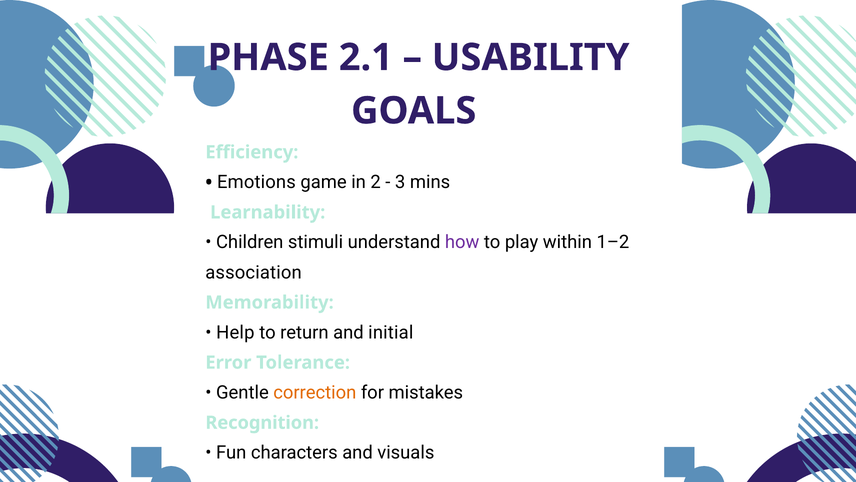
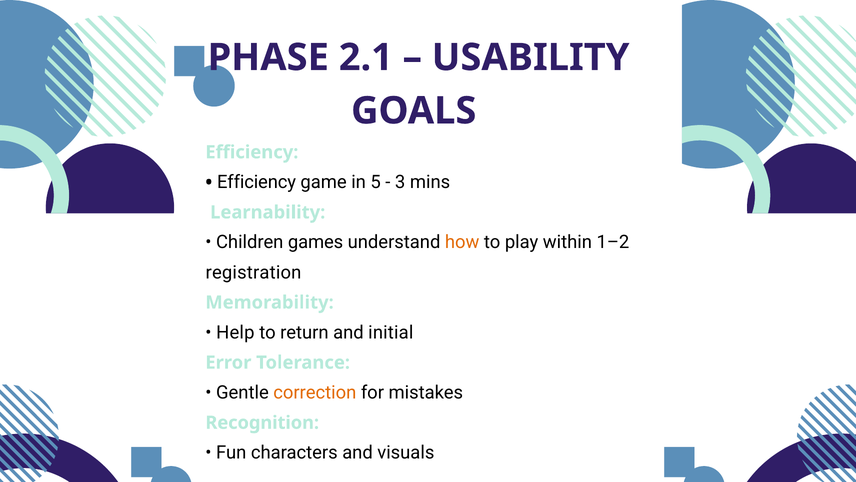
Emotions at (256, 182): Emotions -> Efficiency
2: 2 -> 5
stimuli: stimuli -> games
how colour: purple -> orange
association: association -> registration
